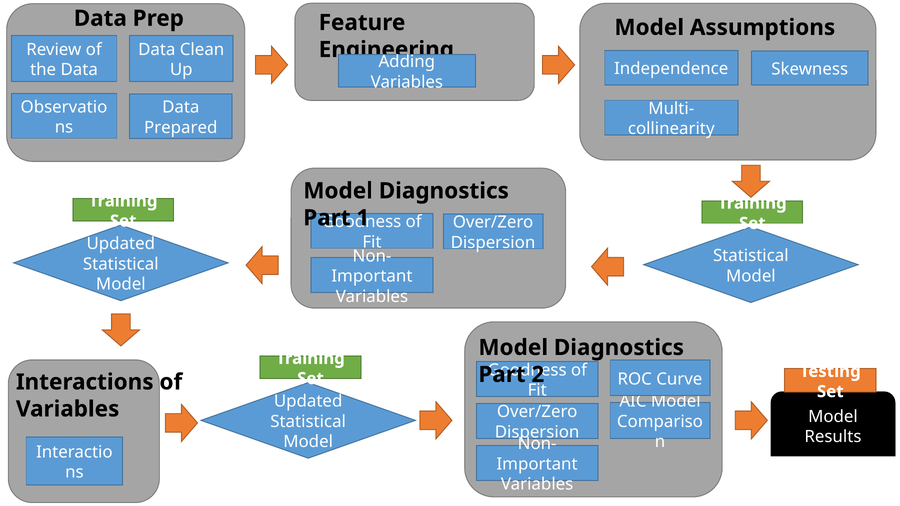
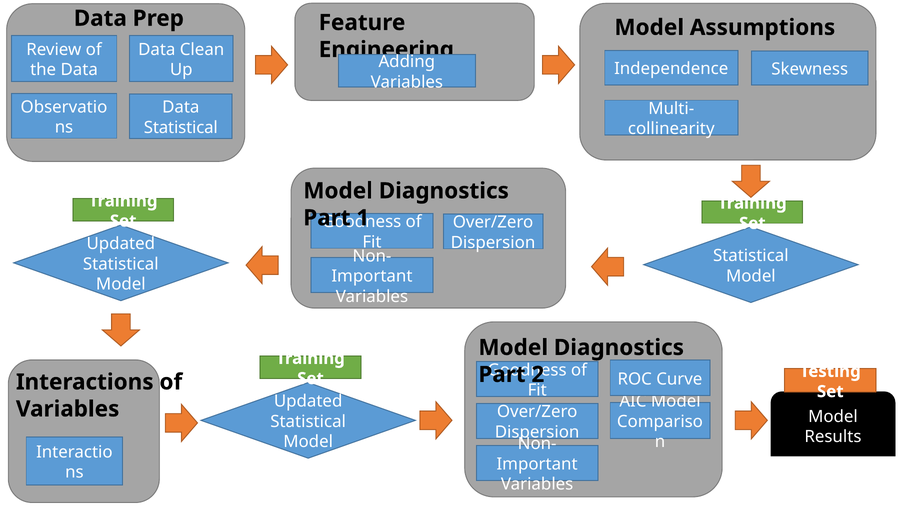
Prepared at (181, 128): Prepared -> Statistical
